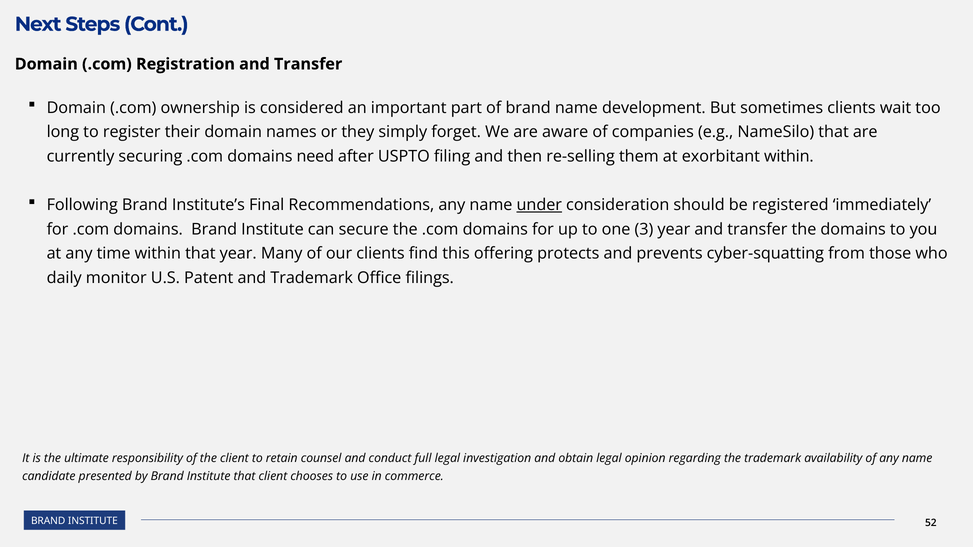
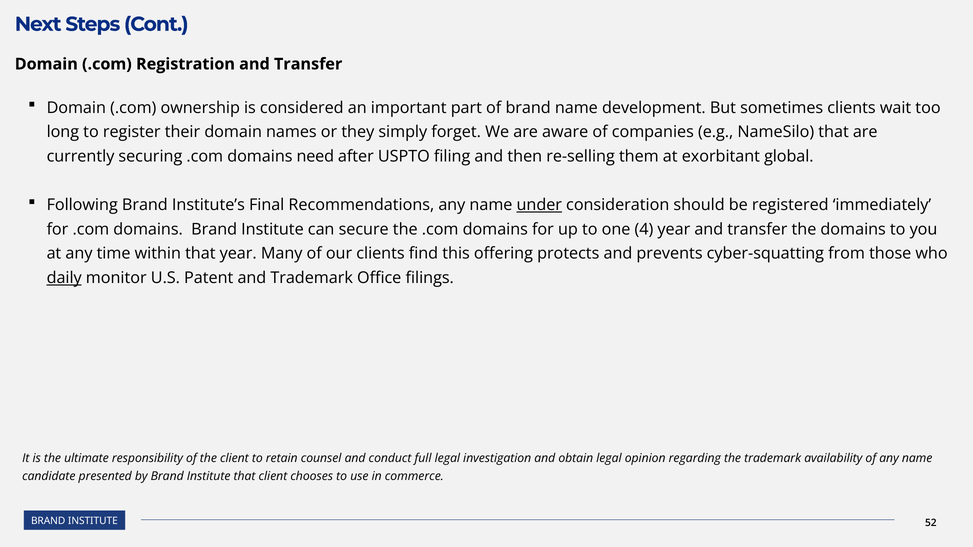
exorbitant within: within -> global
3: 3 -> 4
daily underline: none -> present
